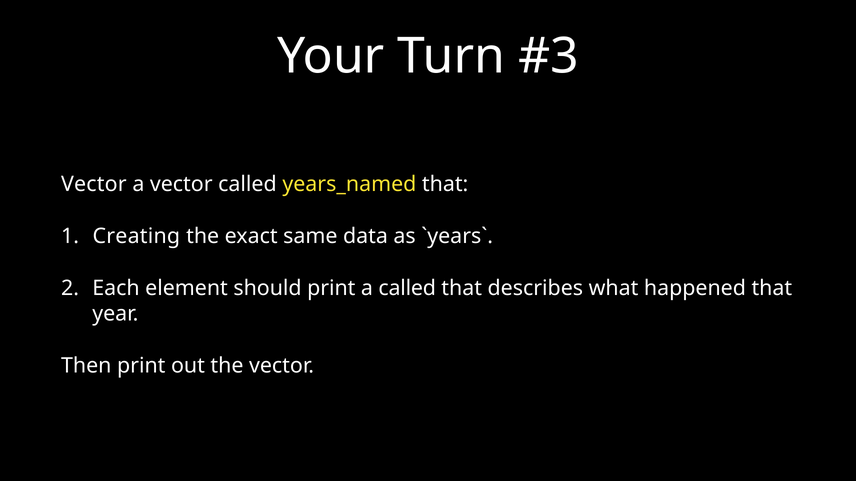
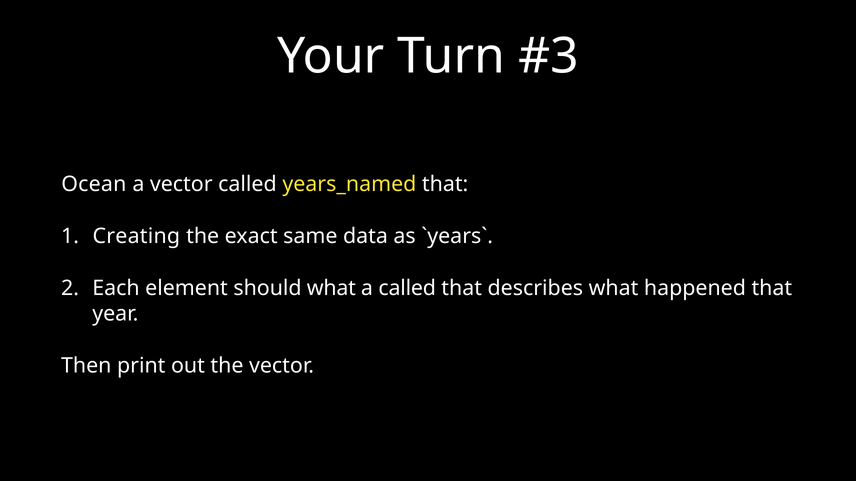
Vector at (94, 184): Vector -> Ocean
should print: print -> what
